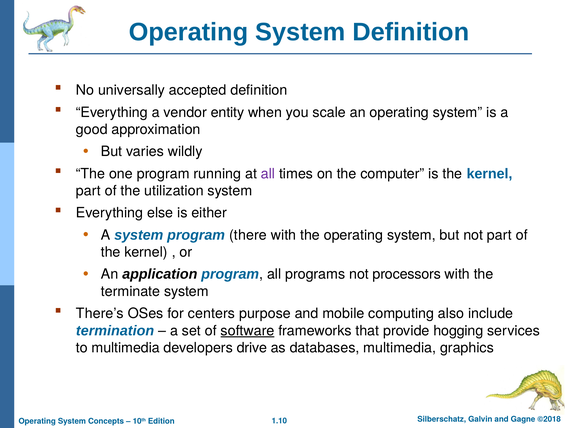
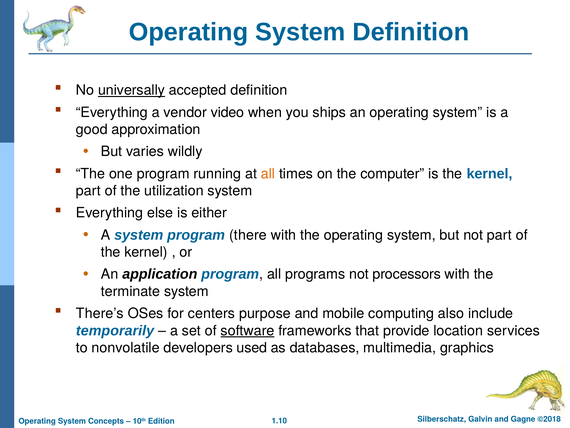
universally underline: none -> present
entity: entity -> video
scale: scale -> ships
all at (268, 174) colour: purple -> orange
termination: termination -> temporarily
hogging: hogging -> location
to multimedia: multimedia -> nonvolatile
drive: drive -> used
